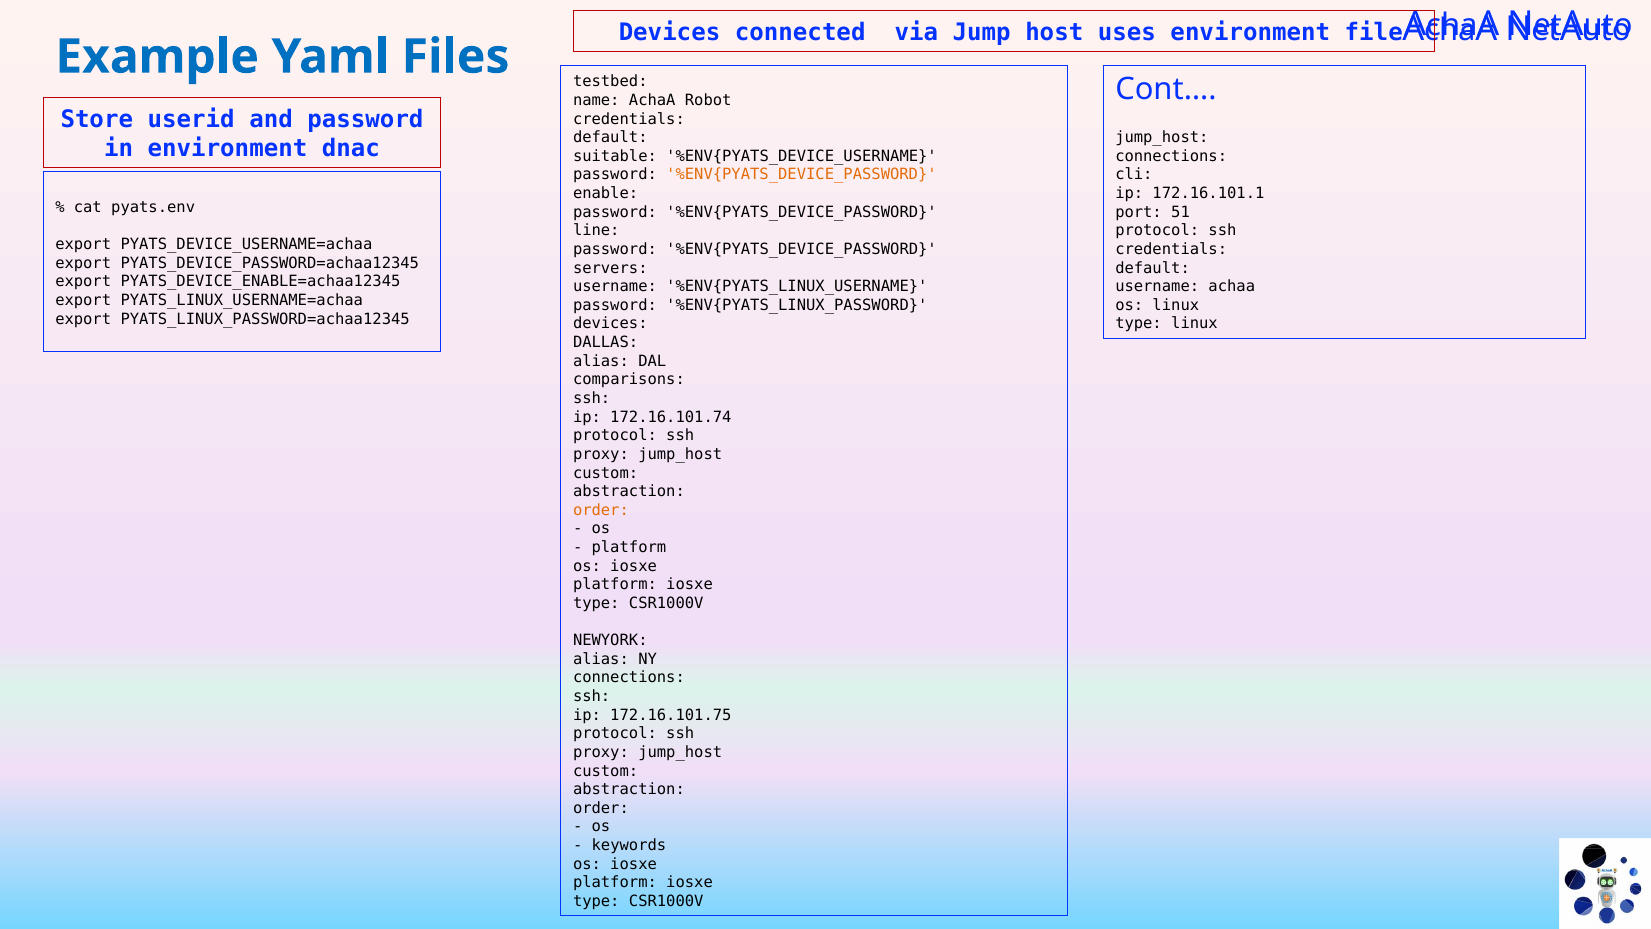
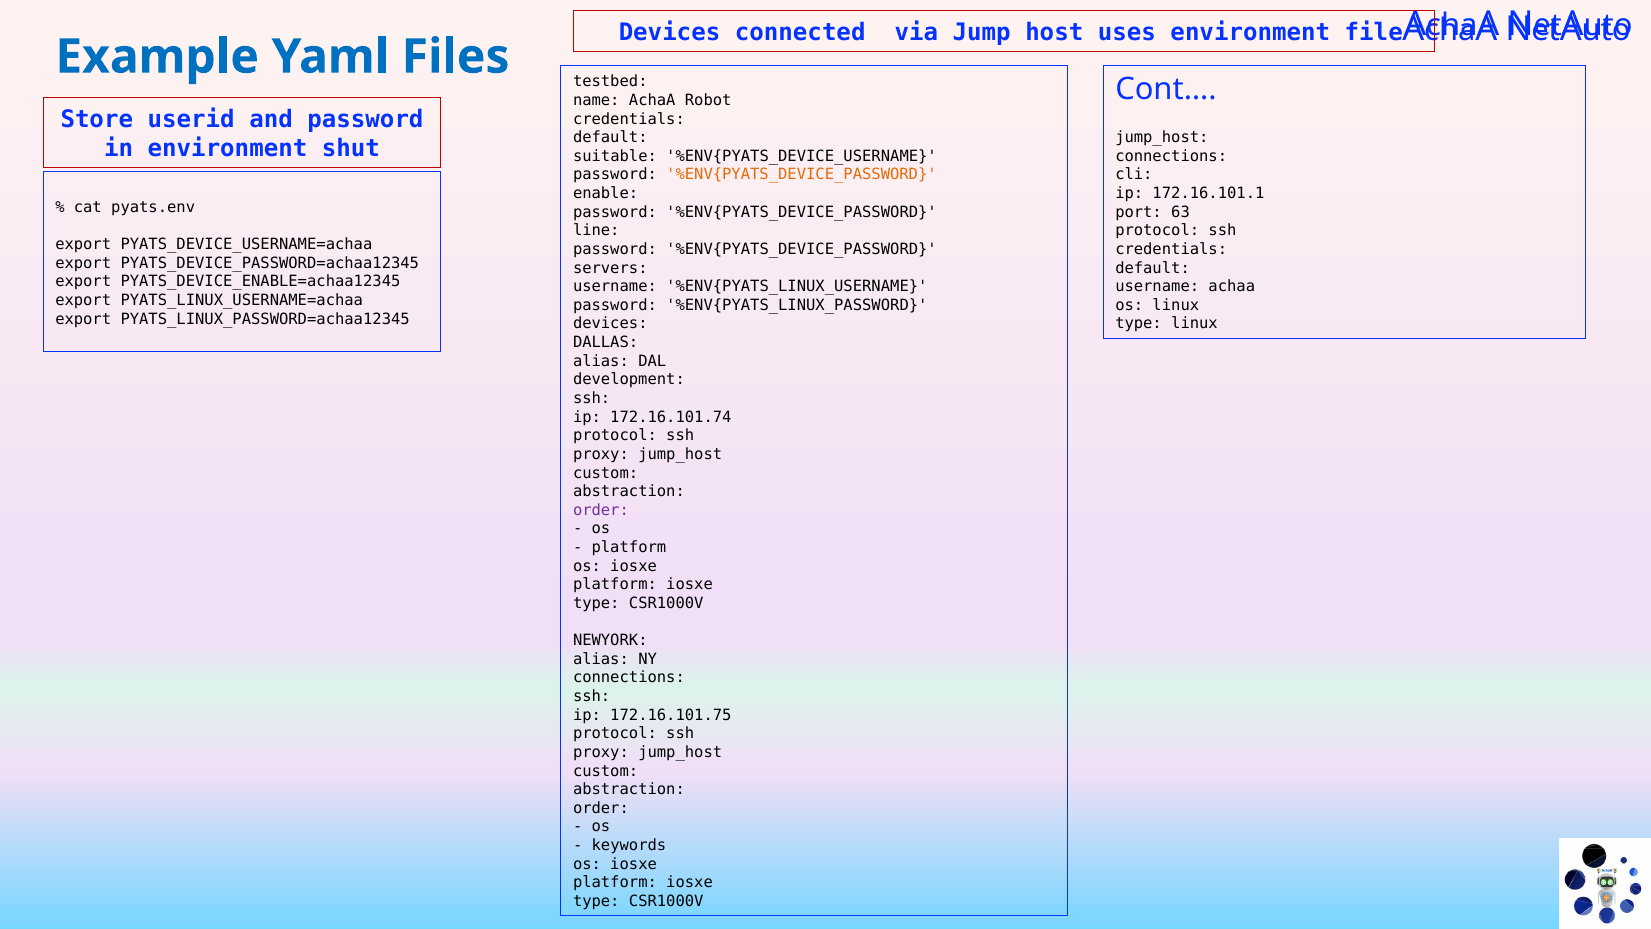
dnac: dnac -> shut
51: 51 -> 63
comparisons: comparisons -> development
order at (601, 510) colour: orange -> purple
